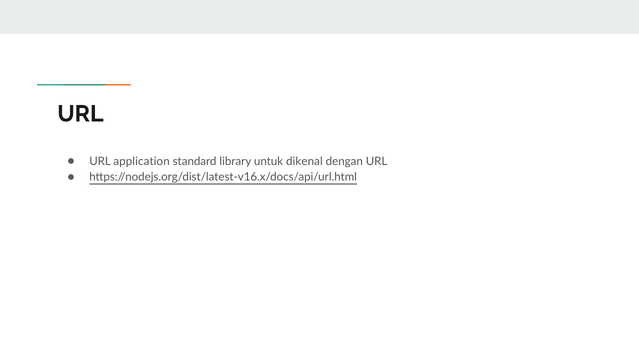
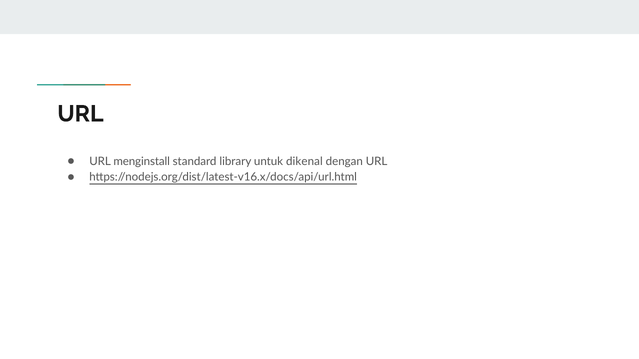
application: application -> menginstall
